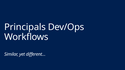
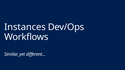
Principals: Principals -> Instances
